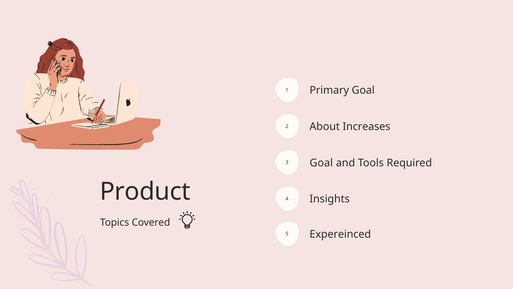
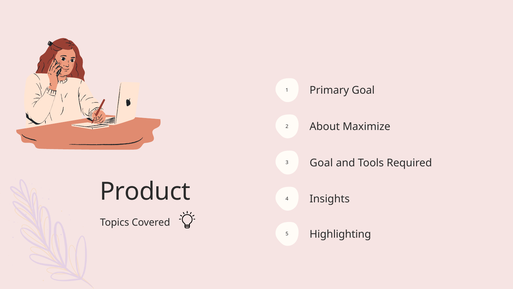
Increases: Increases -> Maximize
Expereinced: Expereinced -> Highlighting
